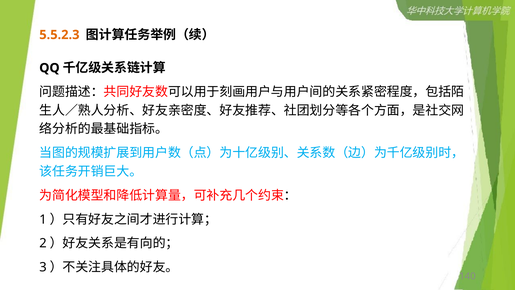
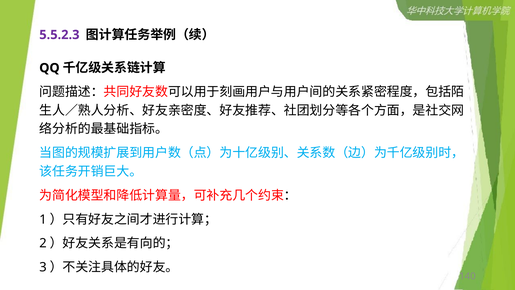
5.5.2.3 colour: orange -> purple
